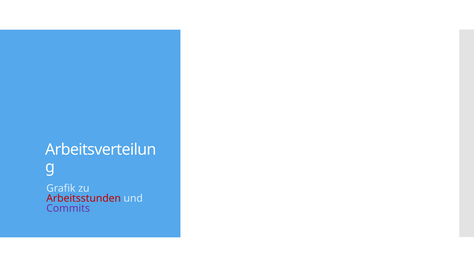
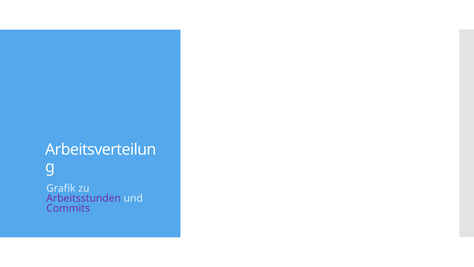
Arbeitsstunden colour: red -> purple
